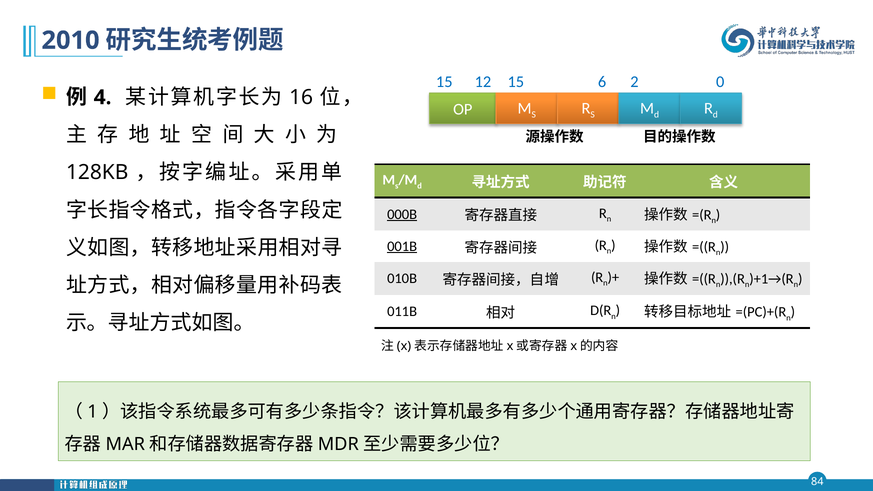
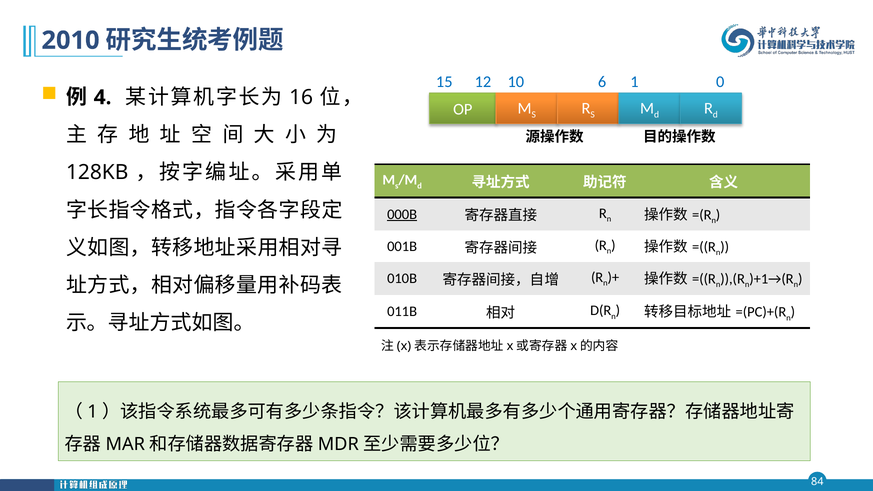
12 15: 15 -> 10
6 2: 2 -> 1
001B underline: present -> none
